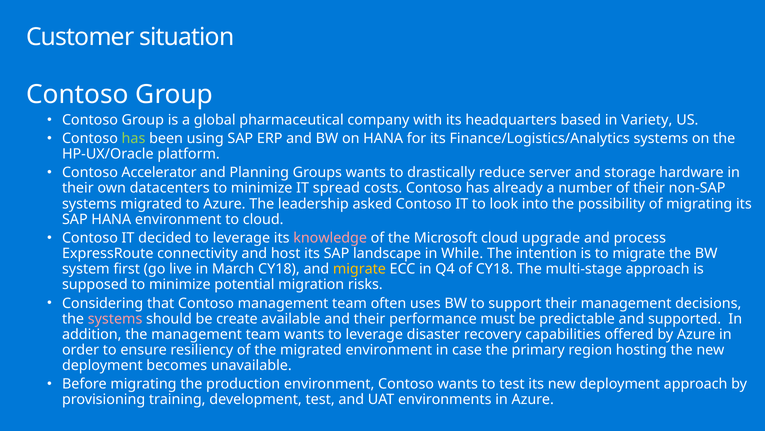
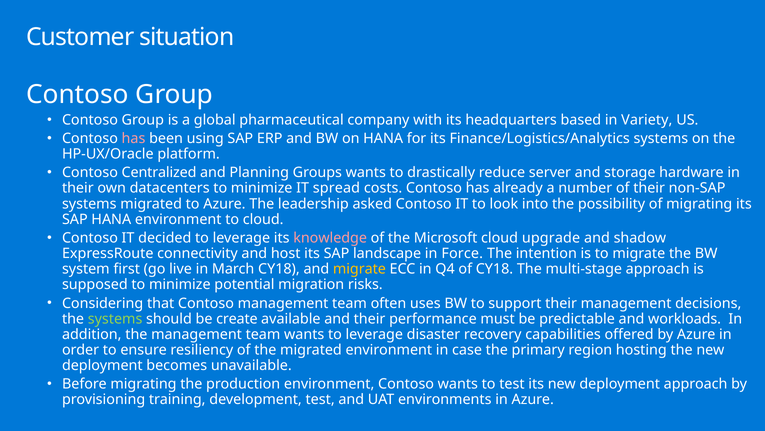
has at (134, 138) colour: light green -> pink
Accelerator: Accelerator -> Centralized
process: process -> shadow
While: While -> Force
systems at (115, 318) colour: pink -> light green
supported: supported -> workloads
